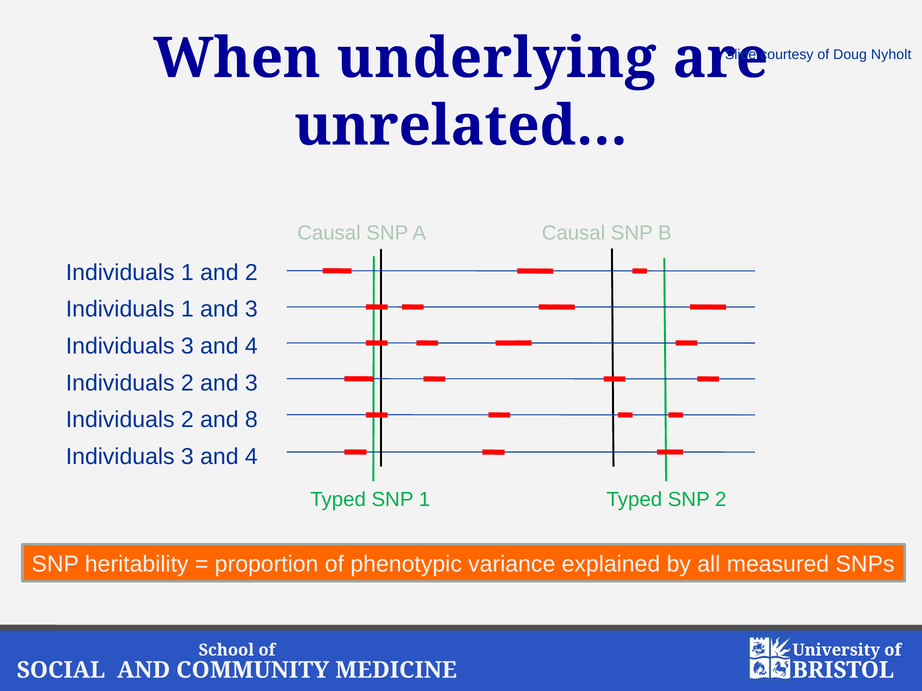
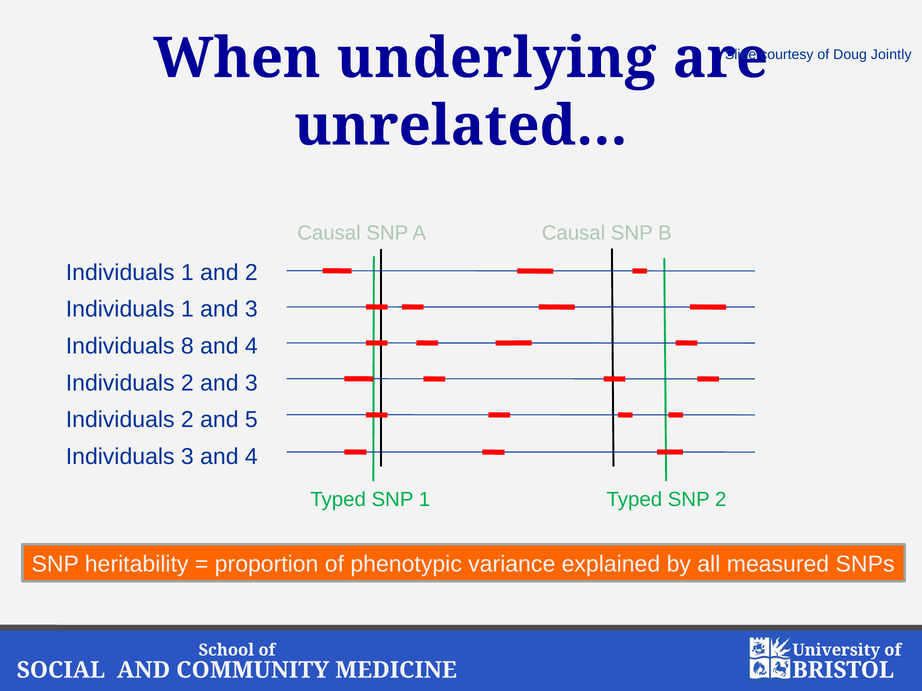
Nyholt: Nyholt -> Jointly
3 at (187, 346): 3 -> 8
8: 8 -> 5
